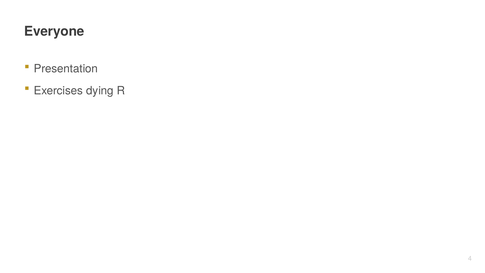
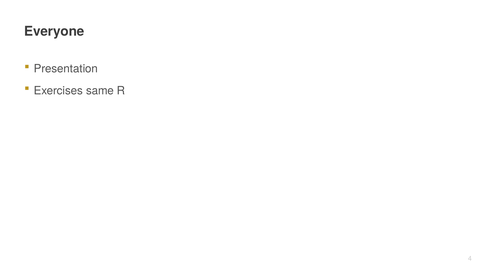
dying: dying -> same
